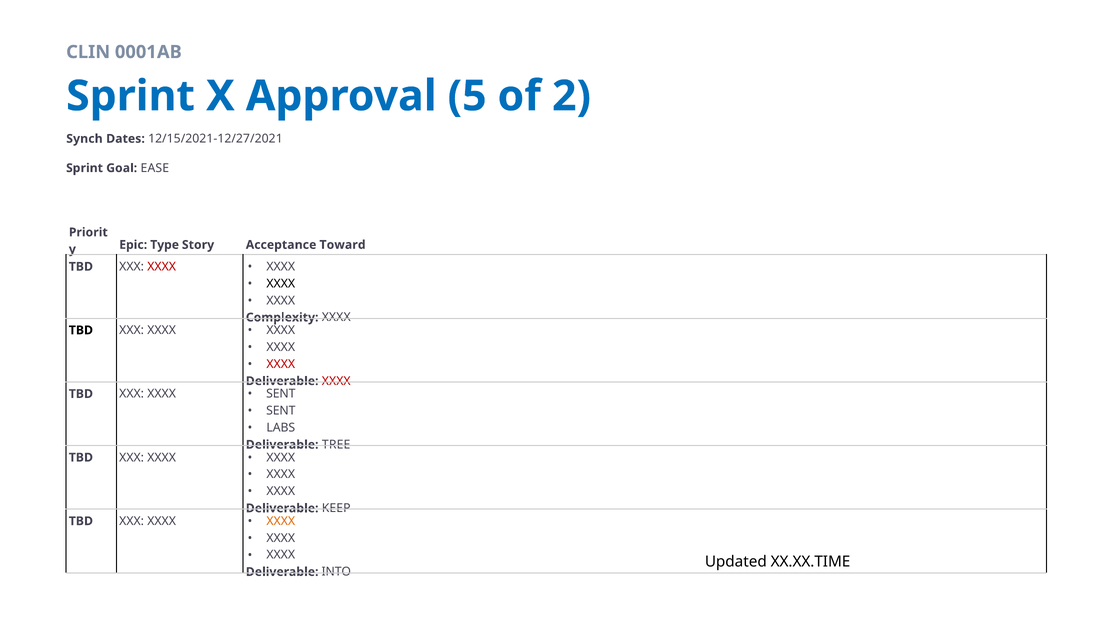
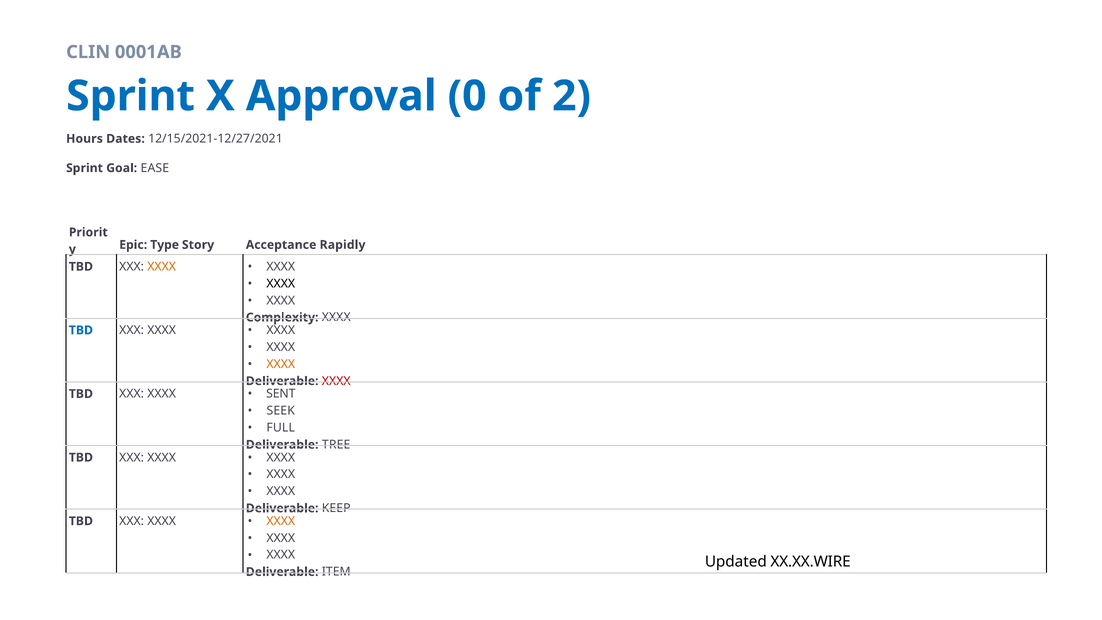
5: 5 -> 0
Synch: Synch -> Hours
Toward: Toward -> Rapidly
XXXX at (162, 267) colour: red -> orange
TBD at (81, 330) colour: black -> blue
XXXX at (281, 364) colour: red -> orange
SENT at (281, 411): SENT -> SEEK
LABS: LABS -> FULL
XX.XX.TIME: XX.XX.TIME -> XX.XX.WIRE
INTO: INTO -> ITEM
